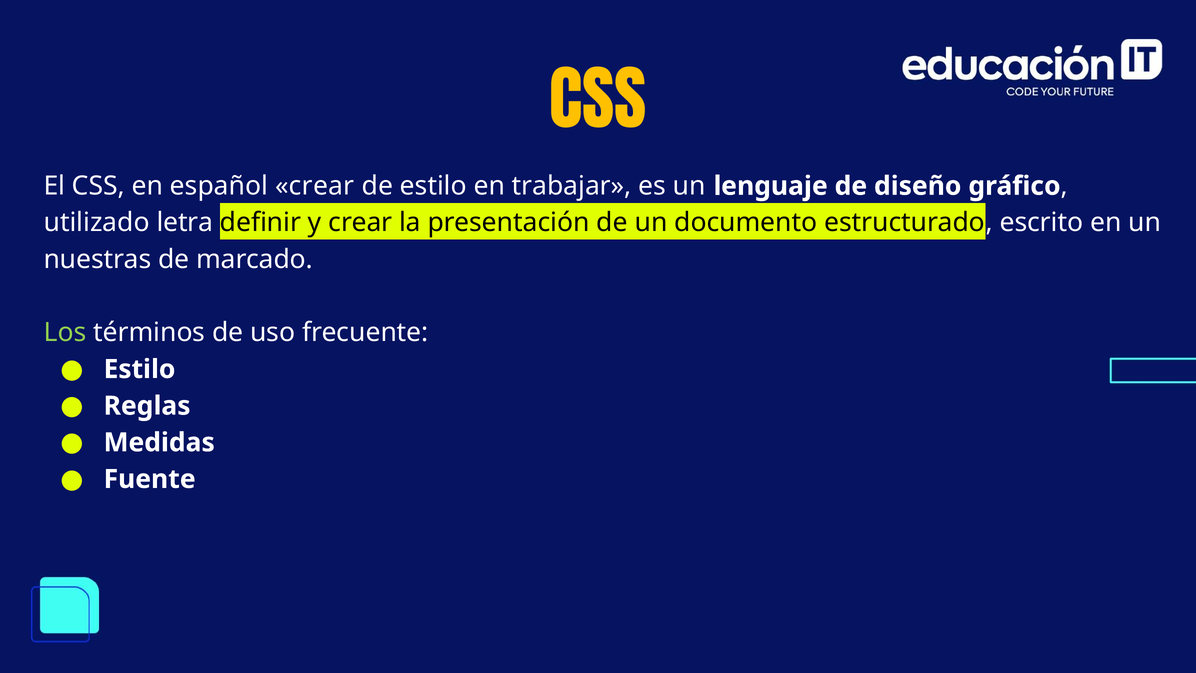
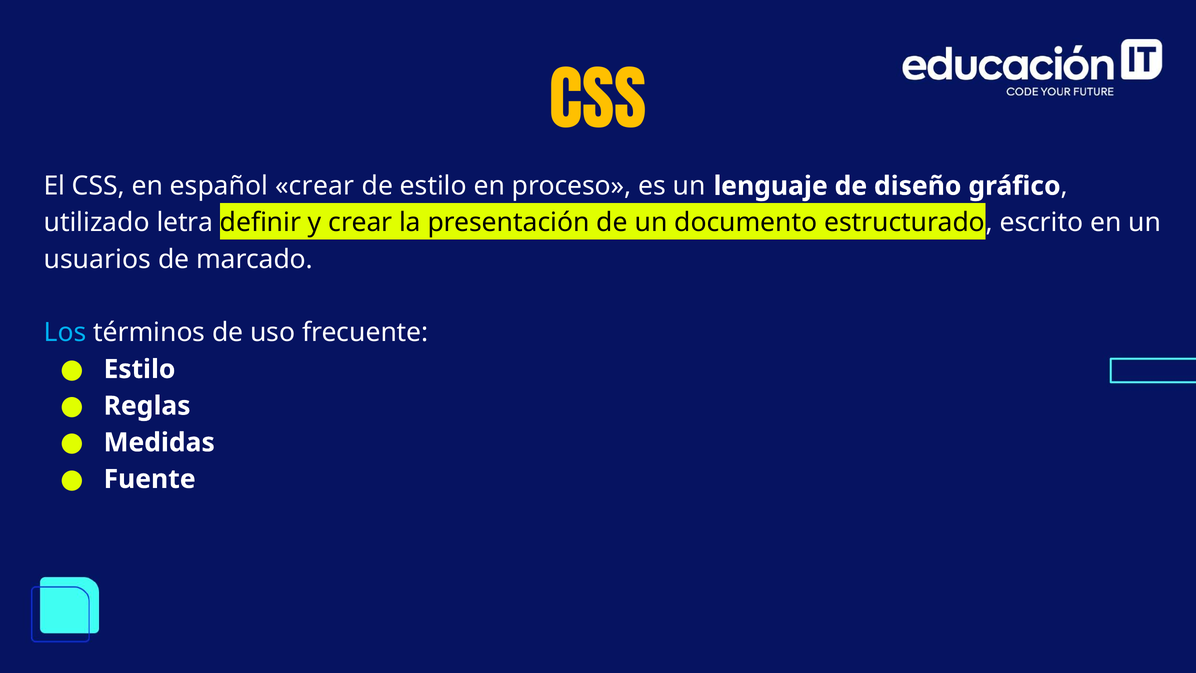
trabajar: trabajar -> proceso
nuestras: nuestras -> usuarios
Los colour: light green -> light blue
